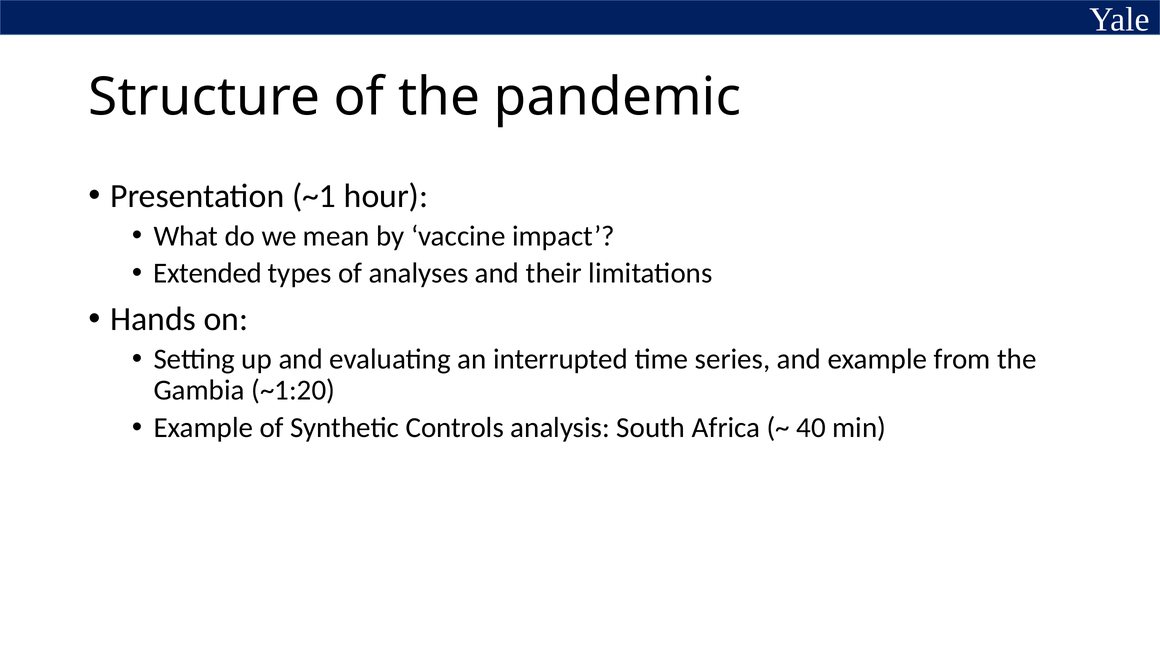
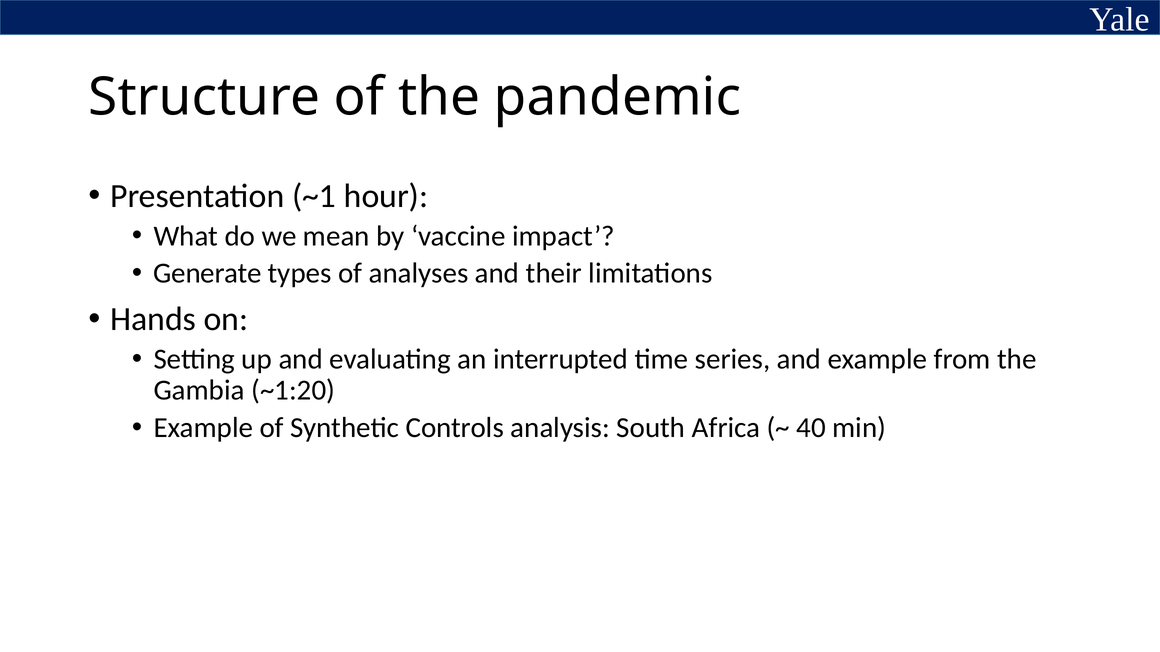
Extended: Extended -> Generate
